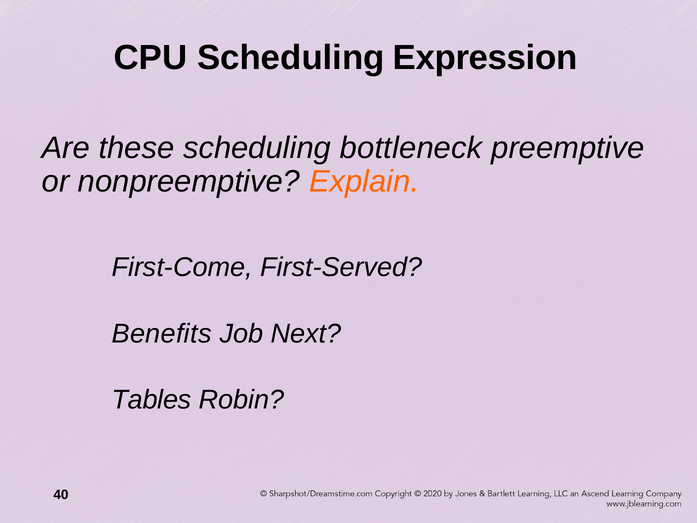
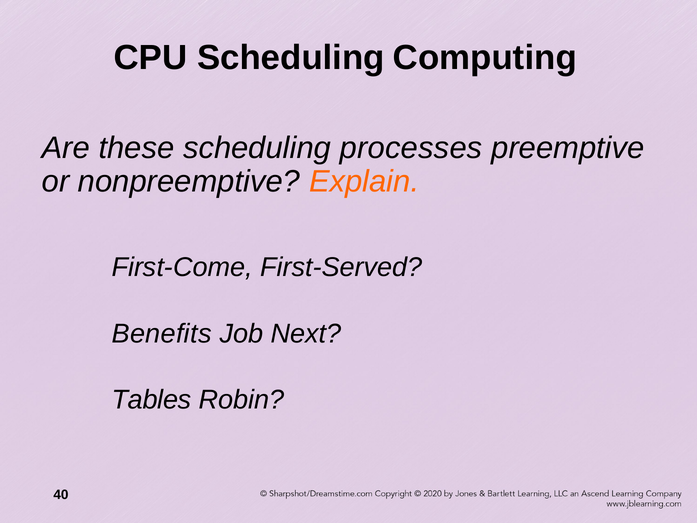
Expression: Expression -> Computing
bottleneck: bottleneck -> processes
